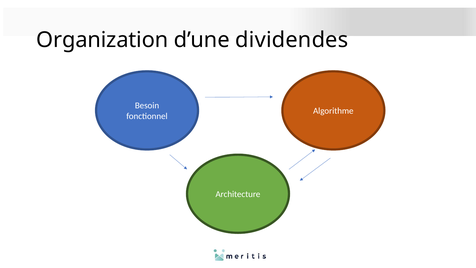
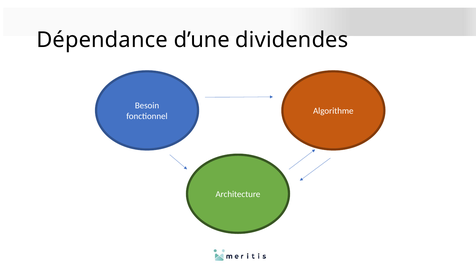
Organization: Organization -> Dépendance
